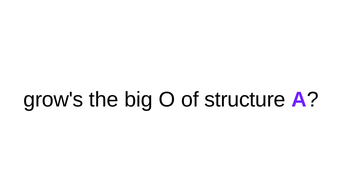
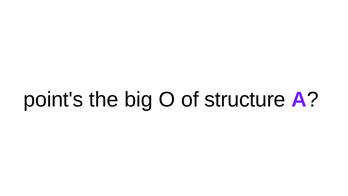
grow's: grow's -> point's
